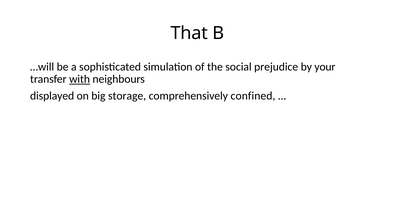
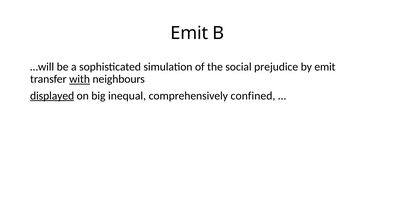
That at (189, 33): That -> Emit
by your: your -> emit
displayed underline: none -> present
storage: storage -> inequal
